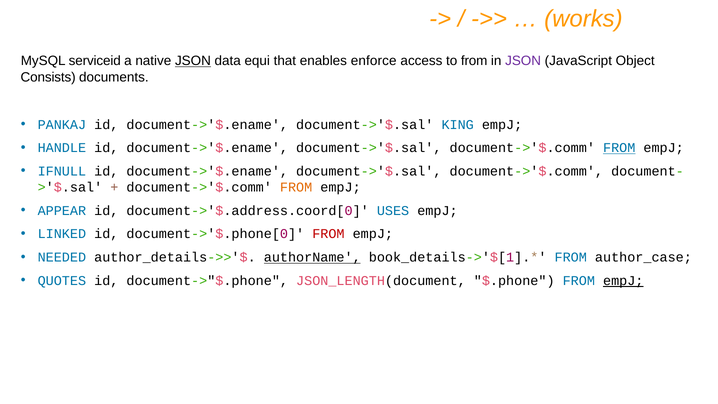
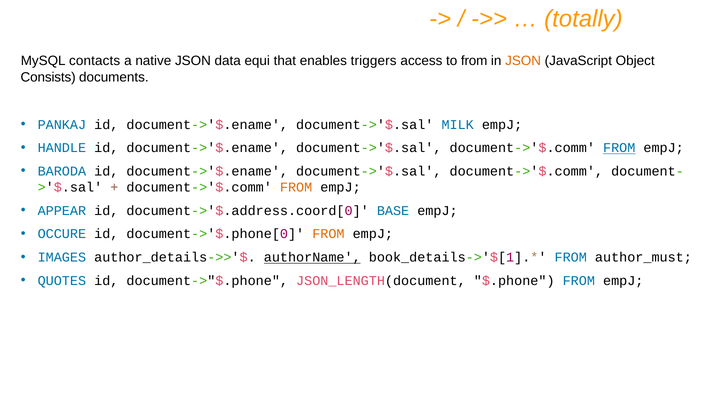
works: works -> totally
serviceid: serviceid -> contacts
JSON at (193, 61) underline: present -> none
enforce: enforce -> triggers
JSON at (523, 61) colour: purple -> orange
KING: KING -> MILK
IFNULL: IFNULL -> BARODA
USES: USES -> BASE
LINKED: LINKED -> OCCURE
FROM at (328, 234) colour: red -> orange
NEEDED: NEEDED -> IMAGES
author_case: author_case -> author_must
empJ at (623, 281) underline: present -> none
